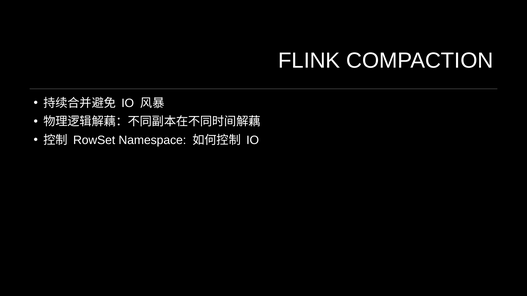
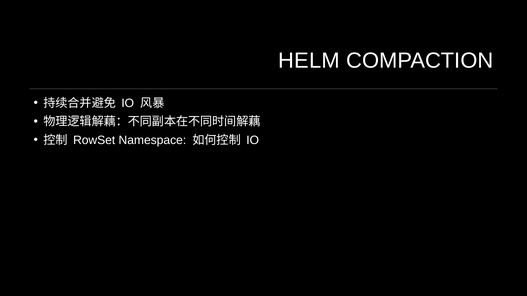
FLINK: FLINK -> HELM
